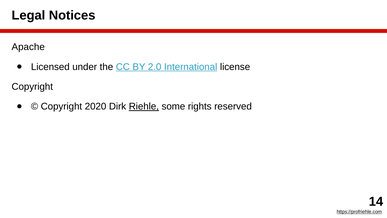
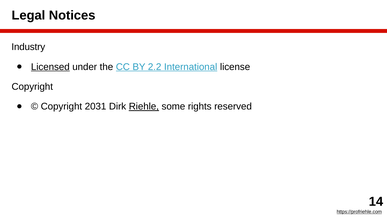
Apache: Apache -> Industry
Licensed underline: none -> present
2.0: 2.0 -> 2.2
2020: 2020 -> 2031
